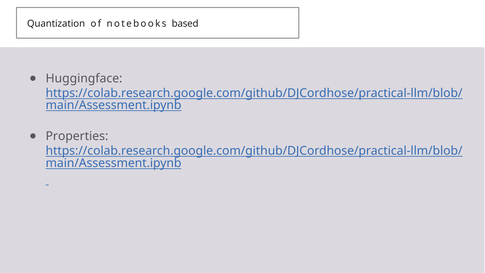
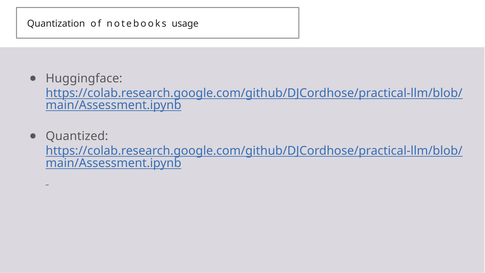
based: based -> usage
Properties: Properties -> Quantized
